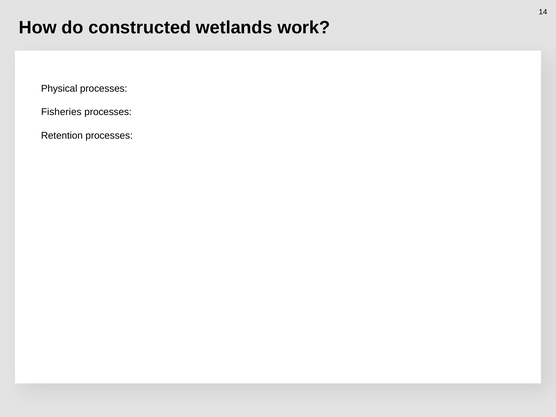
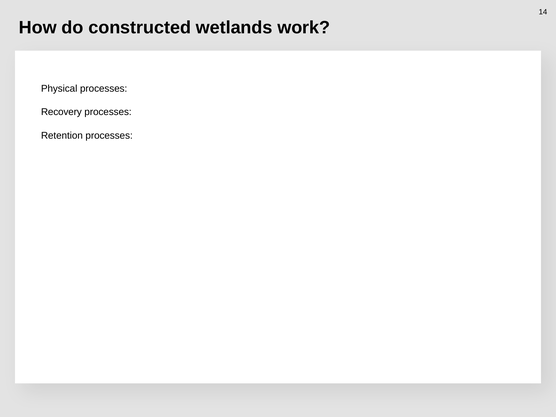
Fisheries: Fisheries -> Recovery
